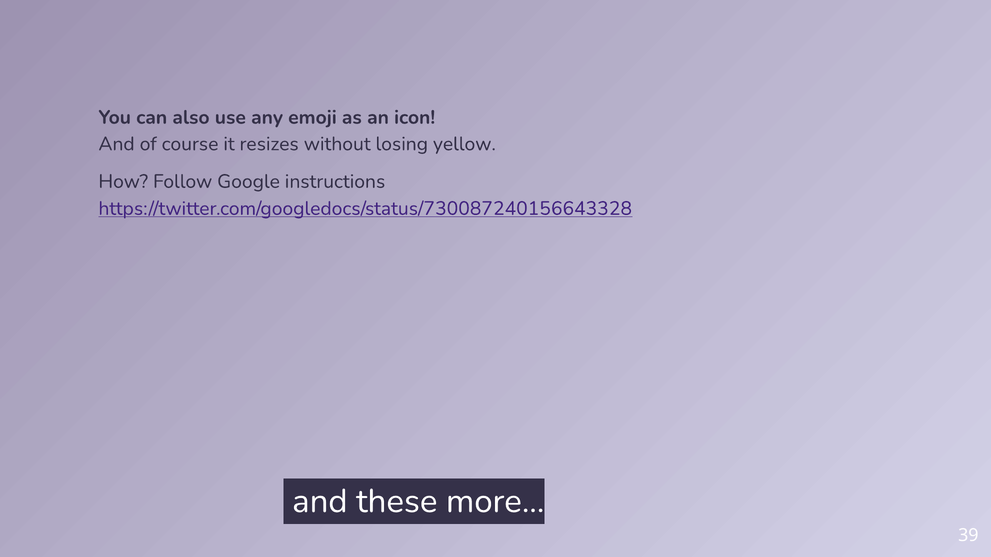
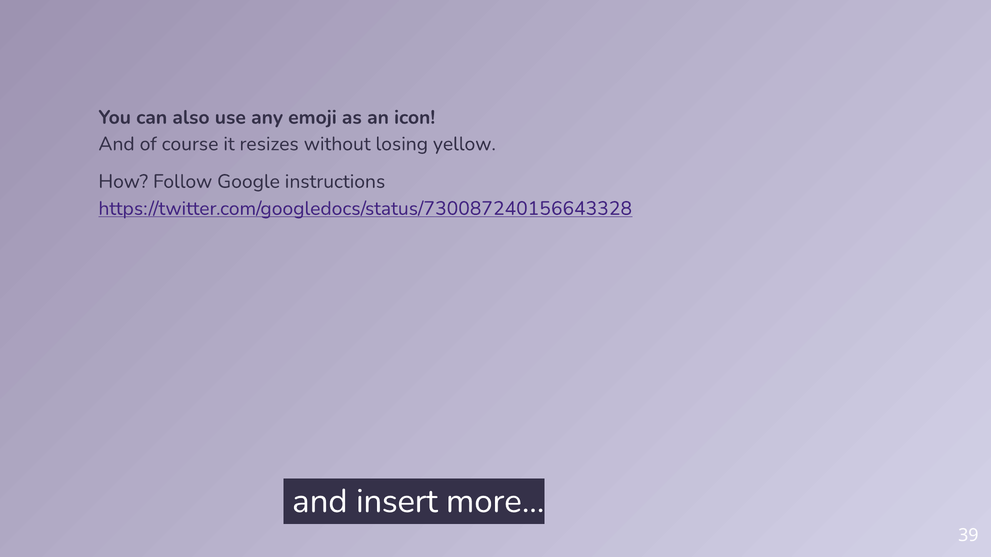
these: these -> insert
